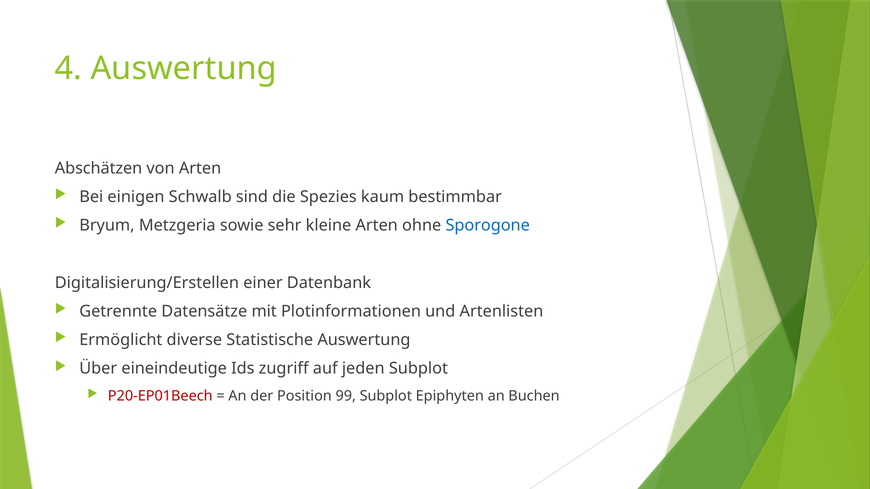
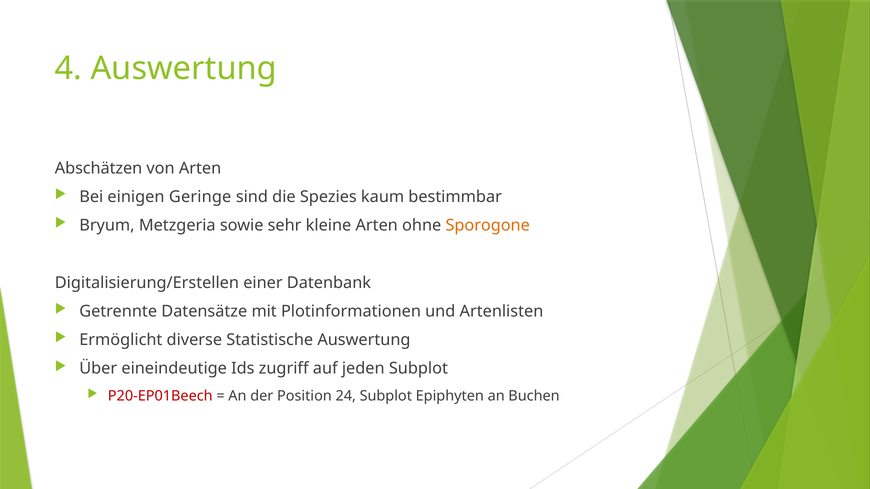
Schwalb: Schwalb -> Geringe
Sporogone colour: blue -> orange
99: 99 -> 24
